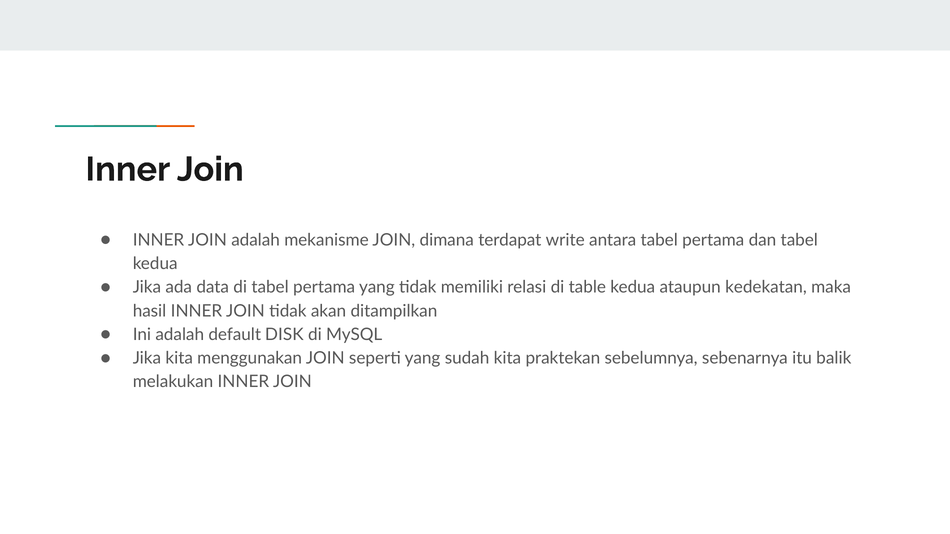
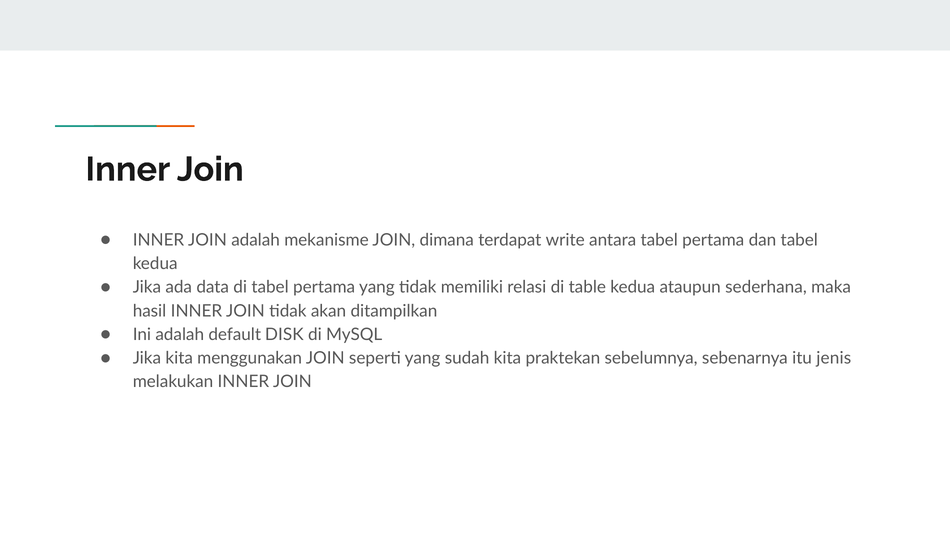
kedekatan: kedekatan -> sederhana
balik: balik -> jenis
